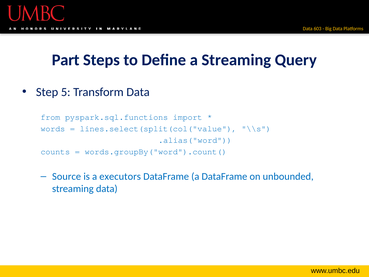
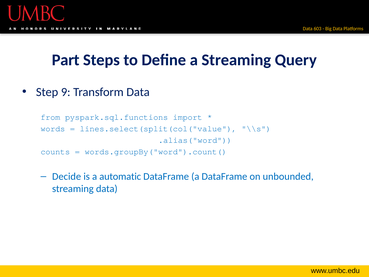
5: 5 -> 9
Source: Source -> Decide
executors: executors -> automatic
